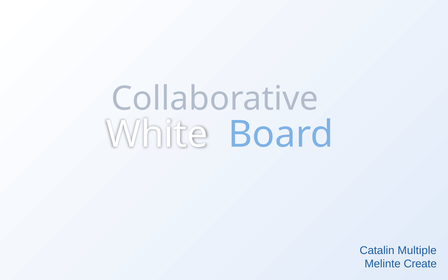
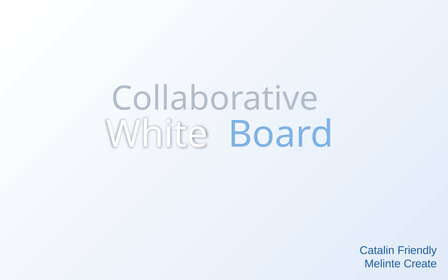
Multiple: Multiple -> Friendly
